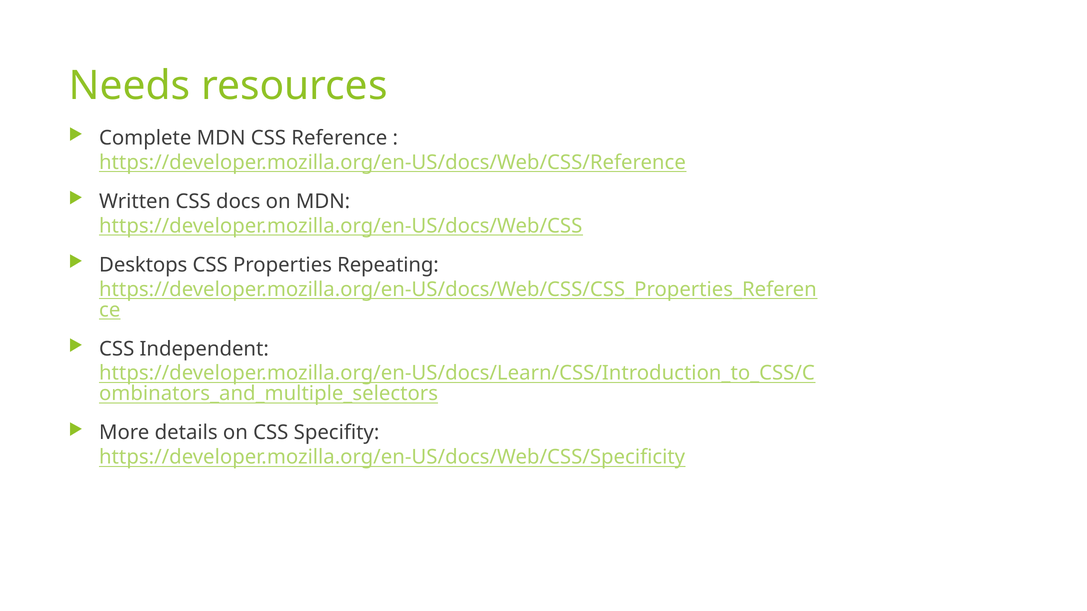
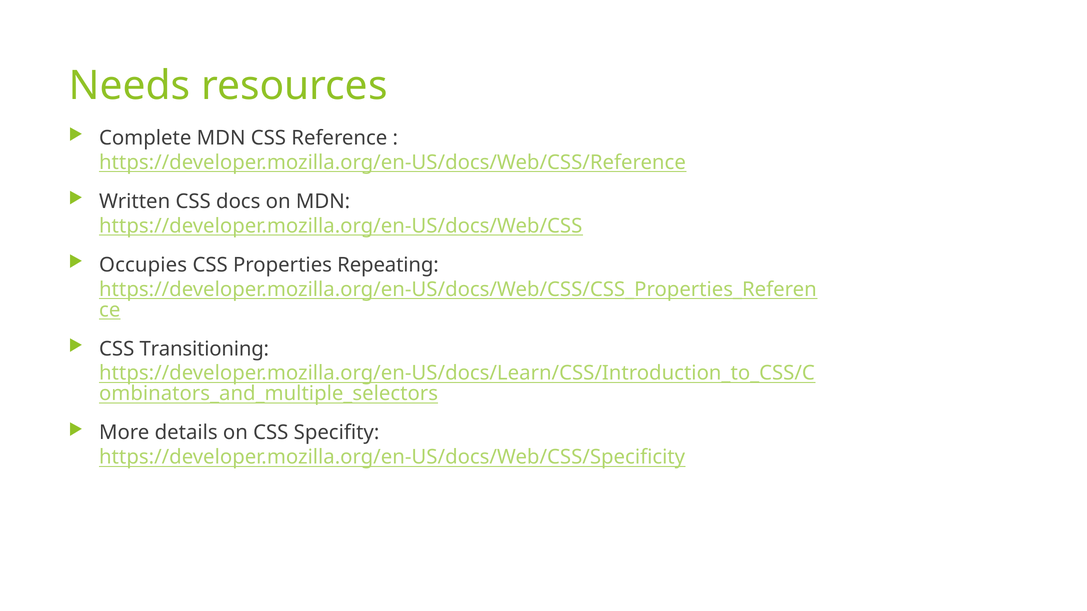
Desktops: Desktops -> Occupies
Independent: Independent -> Transitioning
